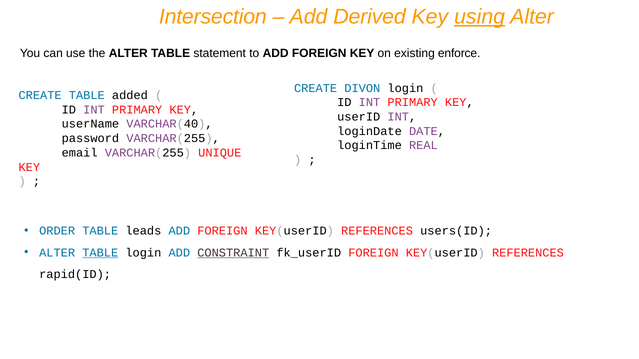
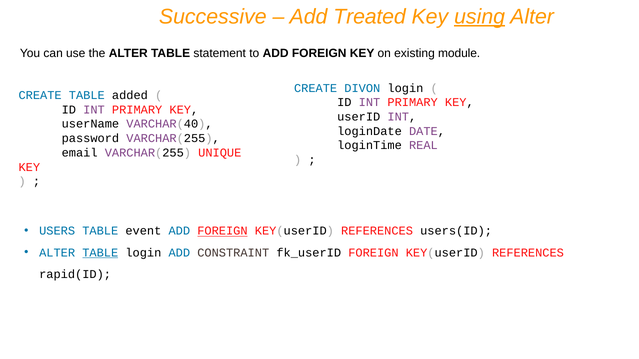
Intersection: Intersection -> Successive
Derived: Derived -> Treated
enforce: enforce -> module
ORDER: ORDER -> USERS
leads: leads -> event
FOREIGN at (222, 231) underline: none -> present
CONSTRAINT underline: present -> none
